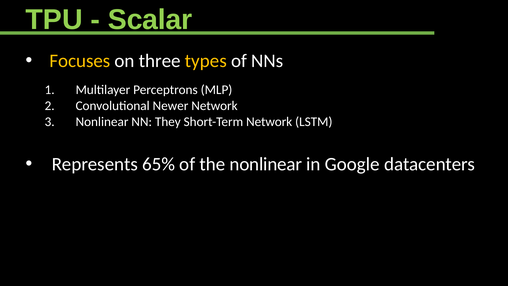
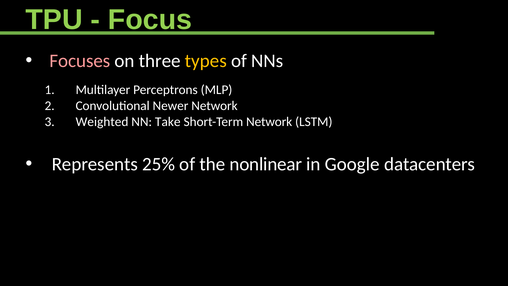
Scalar: Scalar -> Focus
Focuses colour: yellow -> pink
Nonlinear at (102, 122): Nonlinear -> Weighted
They: They -> Take
65%: 65% -> 25%
